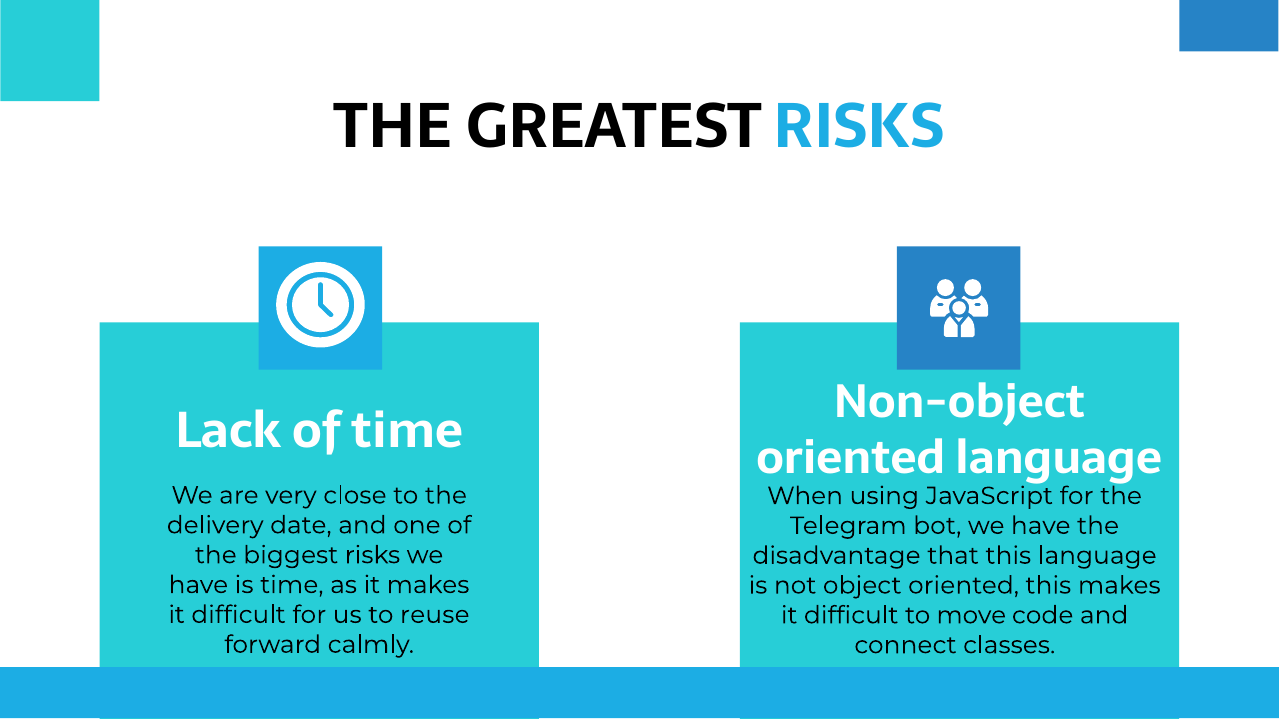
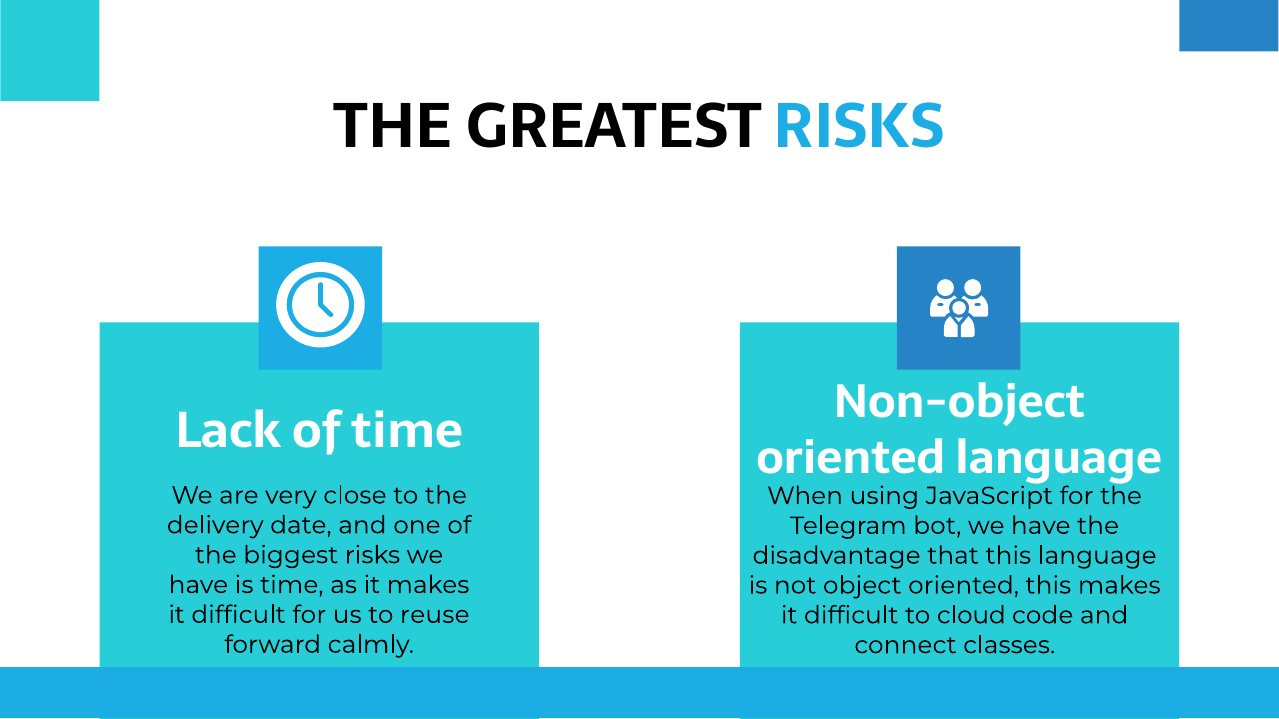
move: move -> cloud
